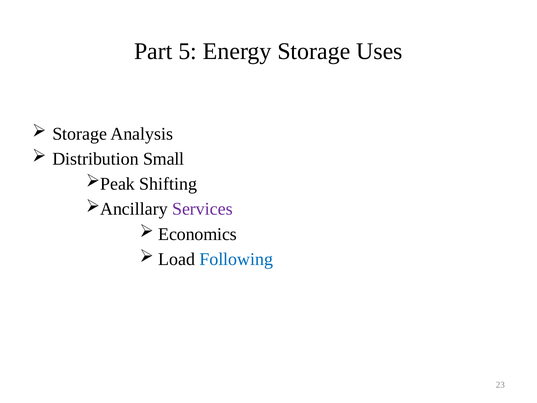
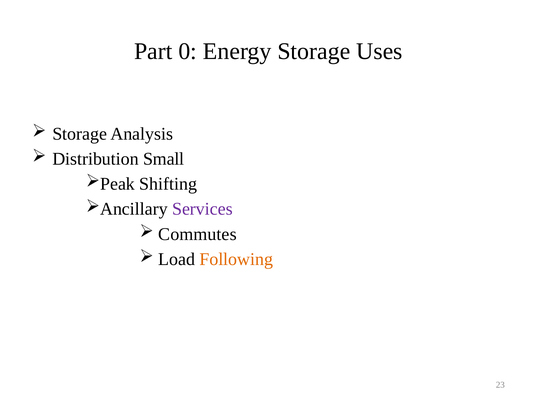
5: 5 -> 0
Economics: Economics -> Commutes
Following colour: blue -> orange
